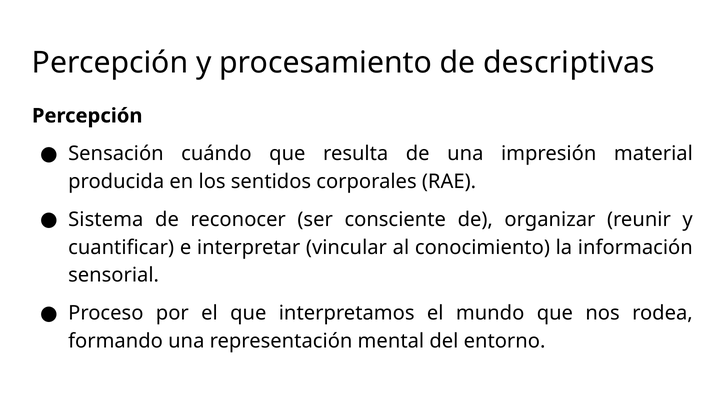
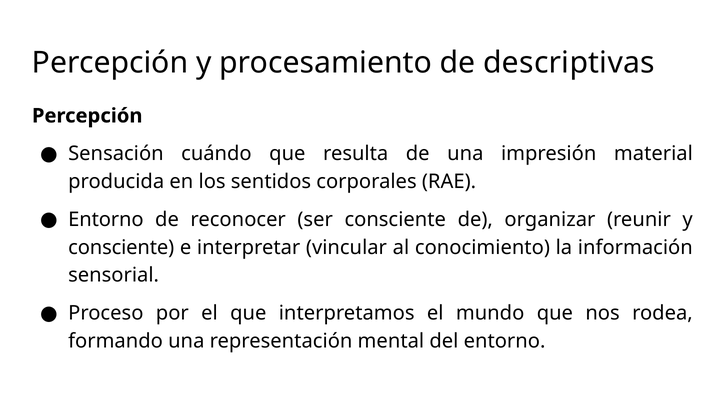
Sistema at (106, 219): Sistema -> Entorno
cuantificar at (121, 247): cuantificar -> consciente
